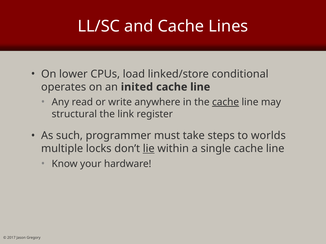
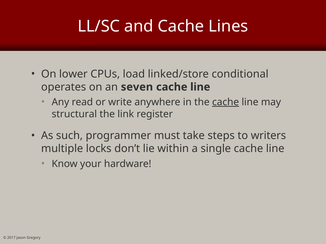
inited: inited -> seven
worlds: worlds -> writers
lie underline: present -> none
